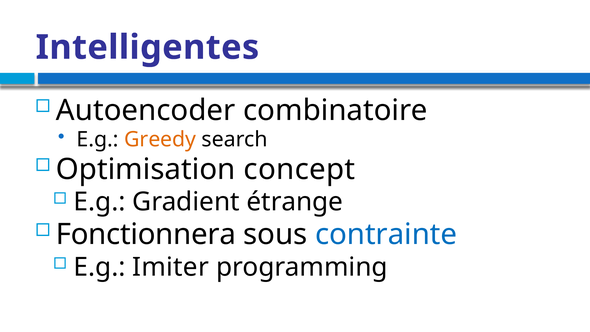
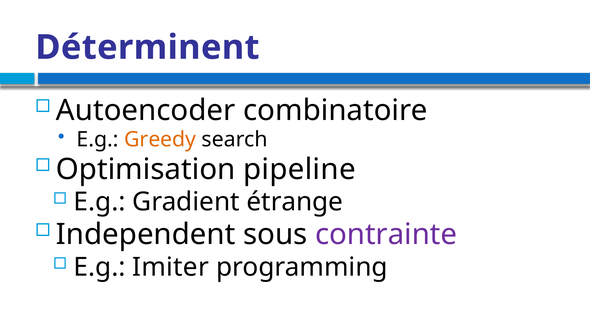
Intelligentes: Intelligentes -> Déterminent
concept: concept -> pipeline
Fonctionnera: Fonctionnera -> Independent
contrainte colour: blue -> purple
